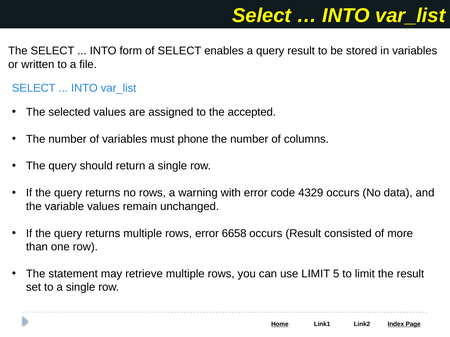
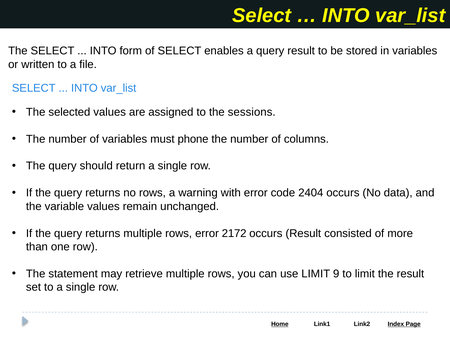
accepted: accepted -> sessions
4329: 4329 -> 2404
6658: 6658 -> 2172
5: 5 -> 9
